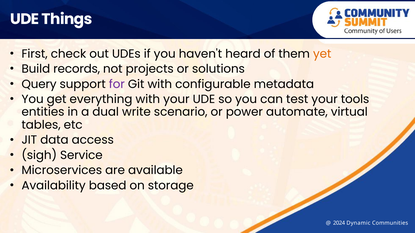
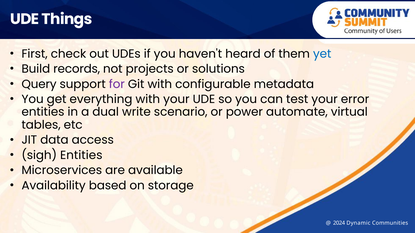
yet colour: orange -> blue
tools: tools -> error
sigh Service: Service -> Entities
